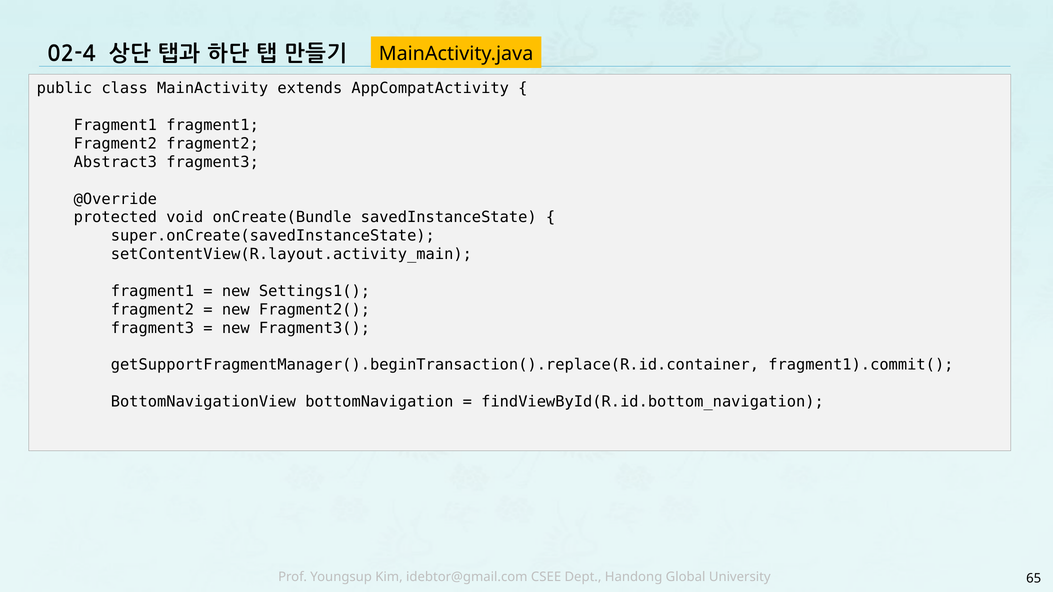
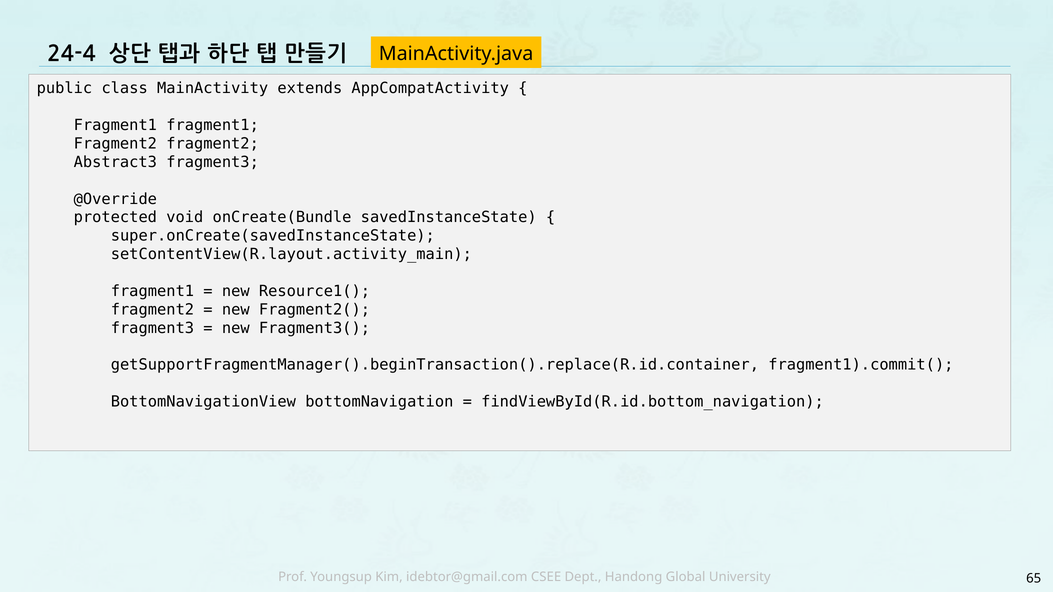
02-4: 02-4 -> 24-4
Settings1(: Settings1( -> Resource1(
